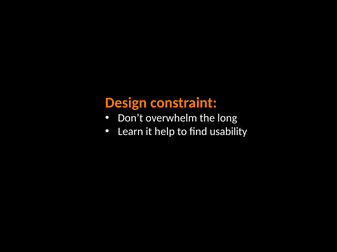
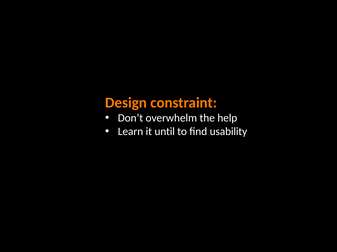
long: long -> help
help: help -> until
